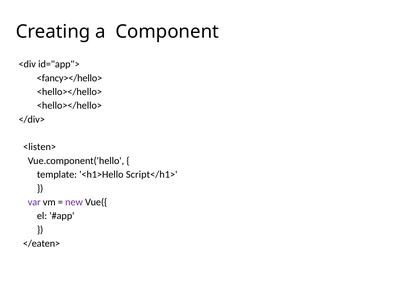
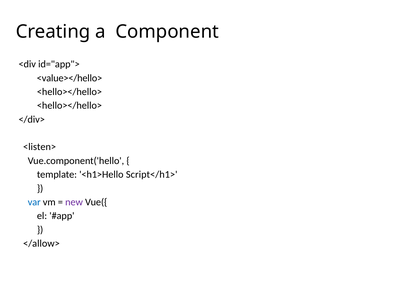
<fancy></hello>: <fancy></hello> -> <value></hello>
var colour: purple -> blue
</eaten>: </eaten> -> </allow>
